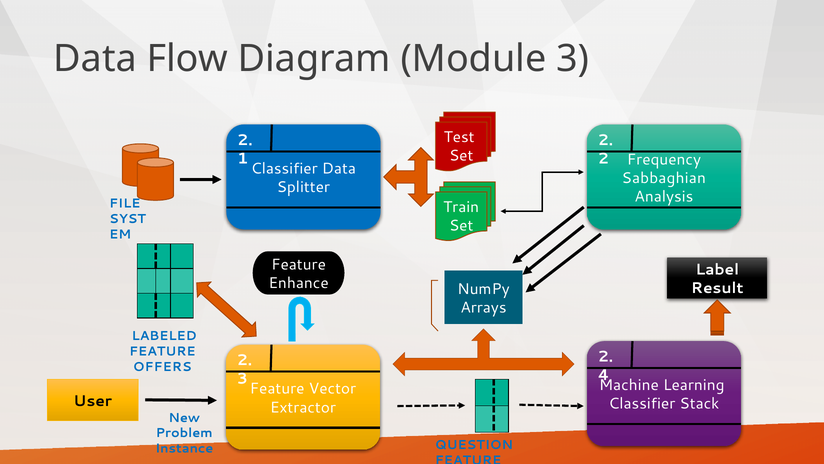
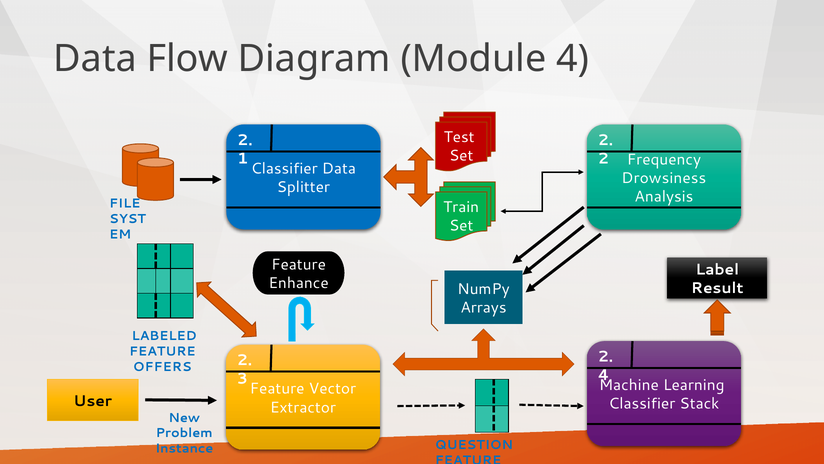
Module 3: 3 -> 4
Sabbaghian: Sabbaghian -> Drowsiness
